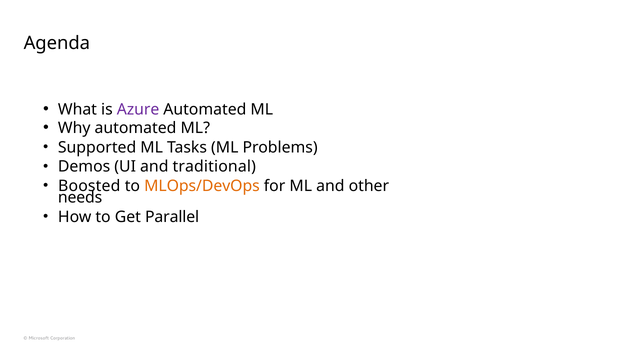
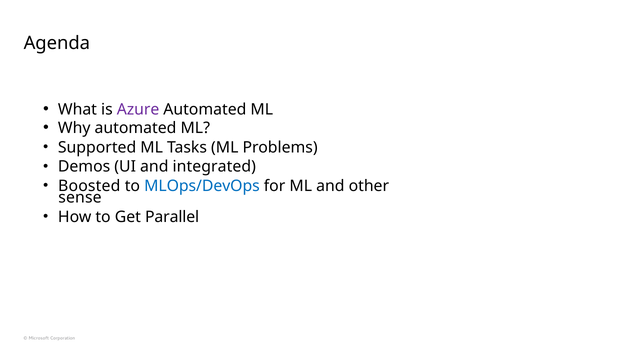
traditional: traditional -> integrated
MLOps/DevOps colour: orange -> blue
needs: needs -> sense
